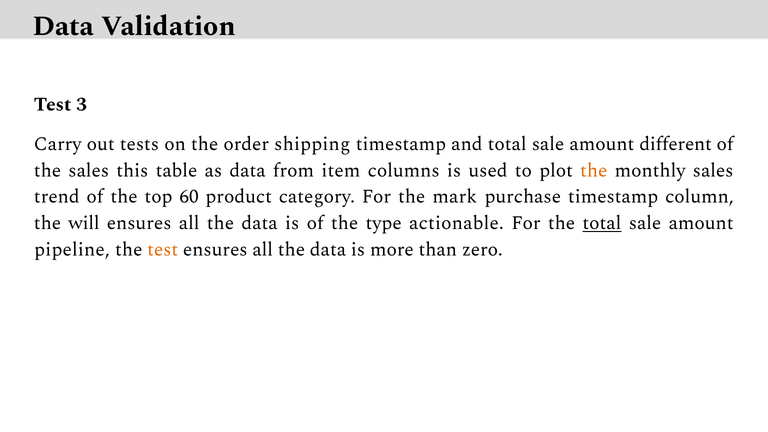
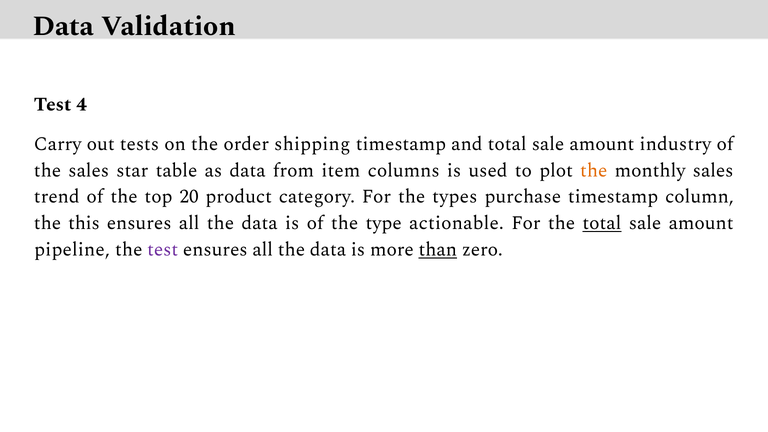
3: 3 -> 4
different: different -> industry
this: this -> star
60: 60 -> 20
mark: mark -> types
will: will -> this
test at (163, 250) colour: orange -> purple
than underline: none -> present
